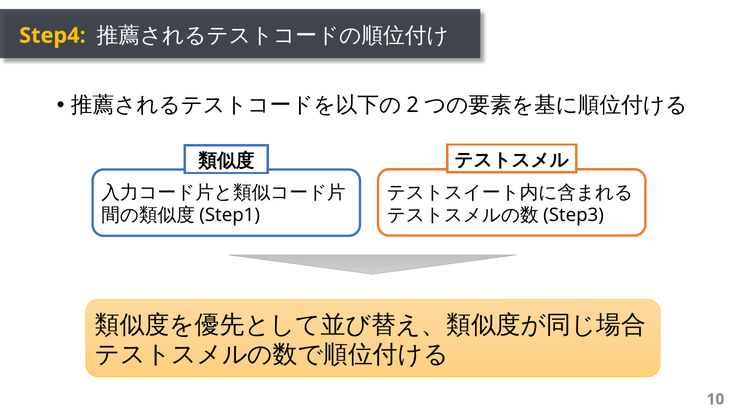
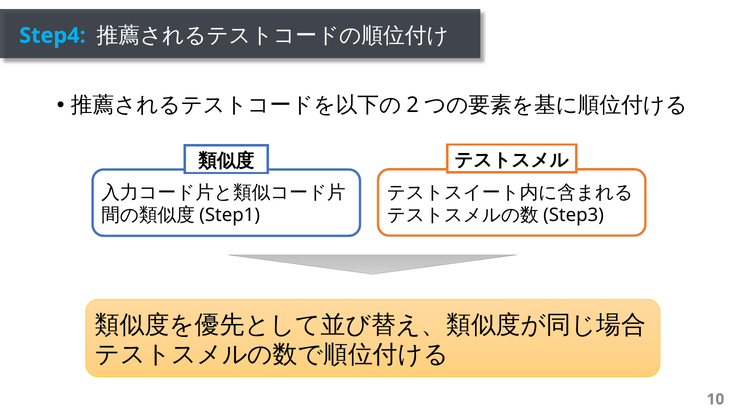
Step4 colour: yellow -> light blue
